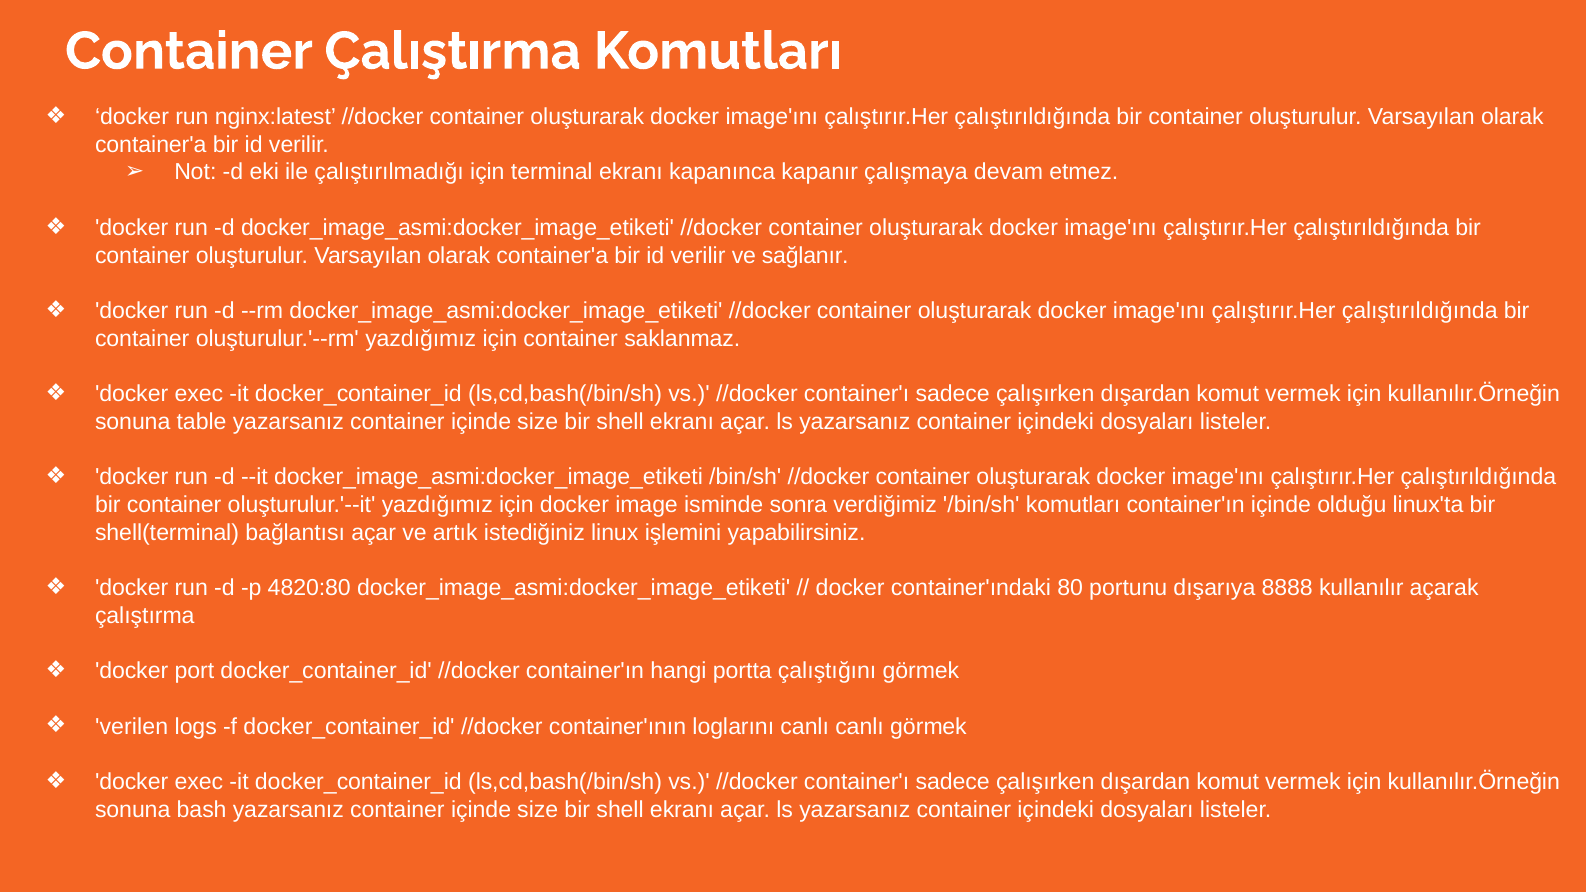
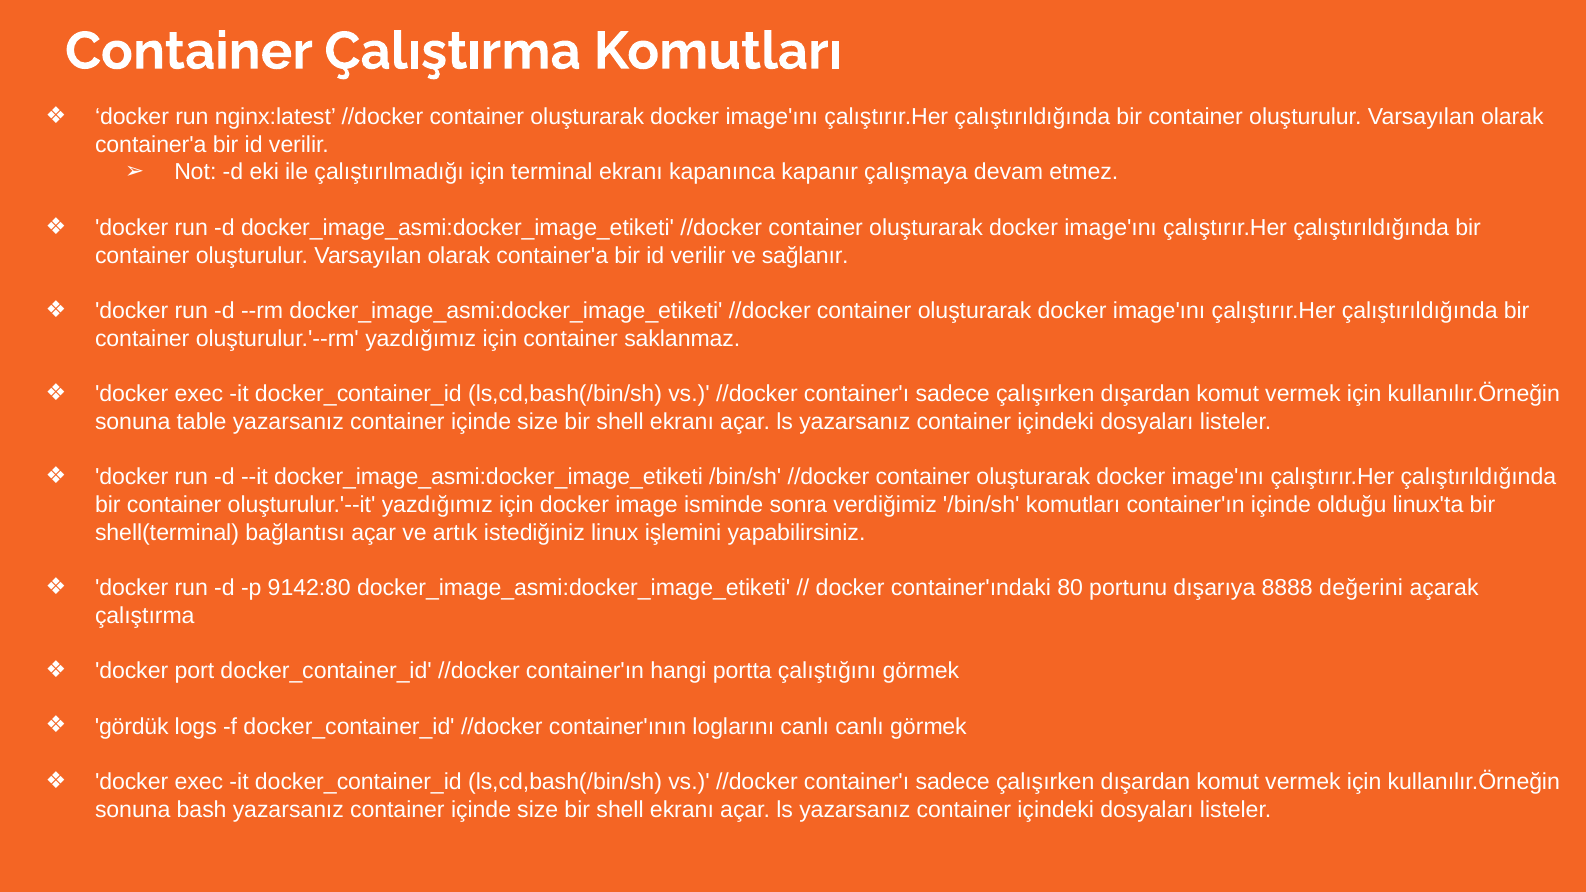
4820:80: 4820:80 -> 9142:80
kullanılır: kullanılır -> değerini
verilen: verilen -> gördük
